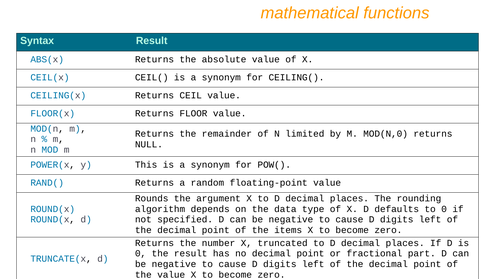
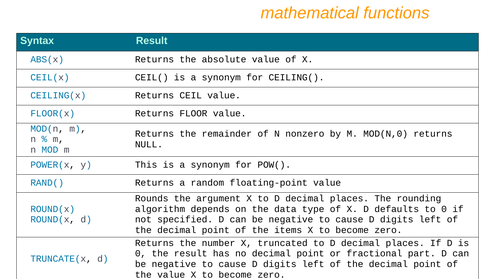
limited: limited -> nonzero
